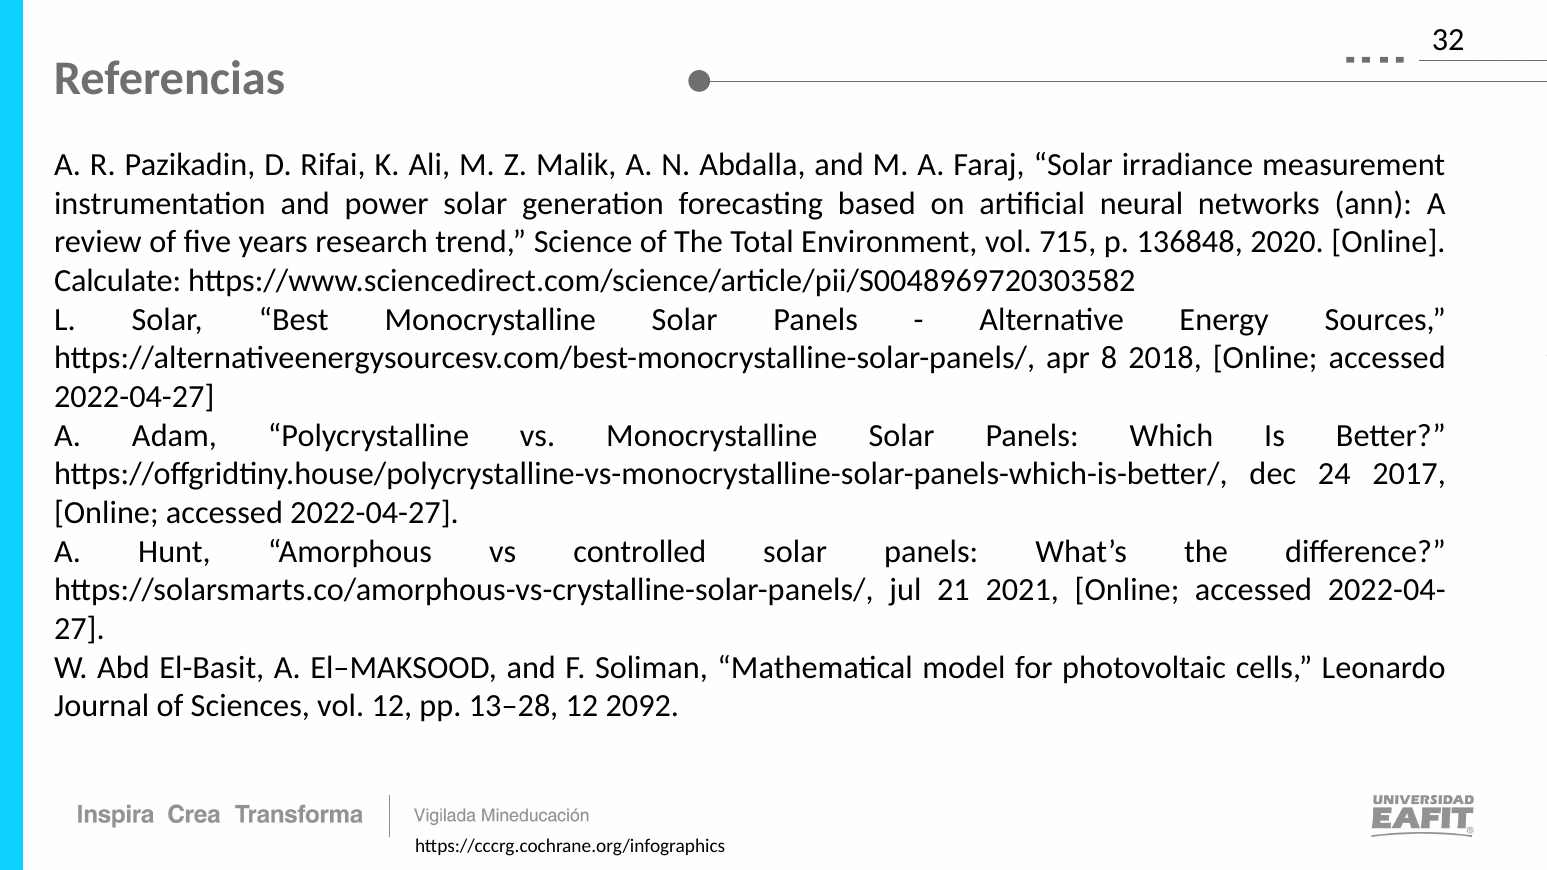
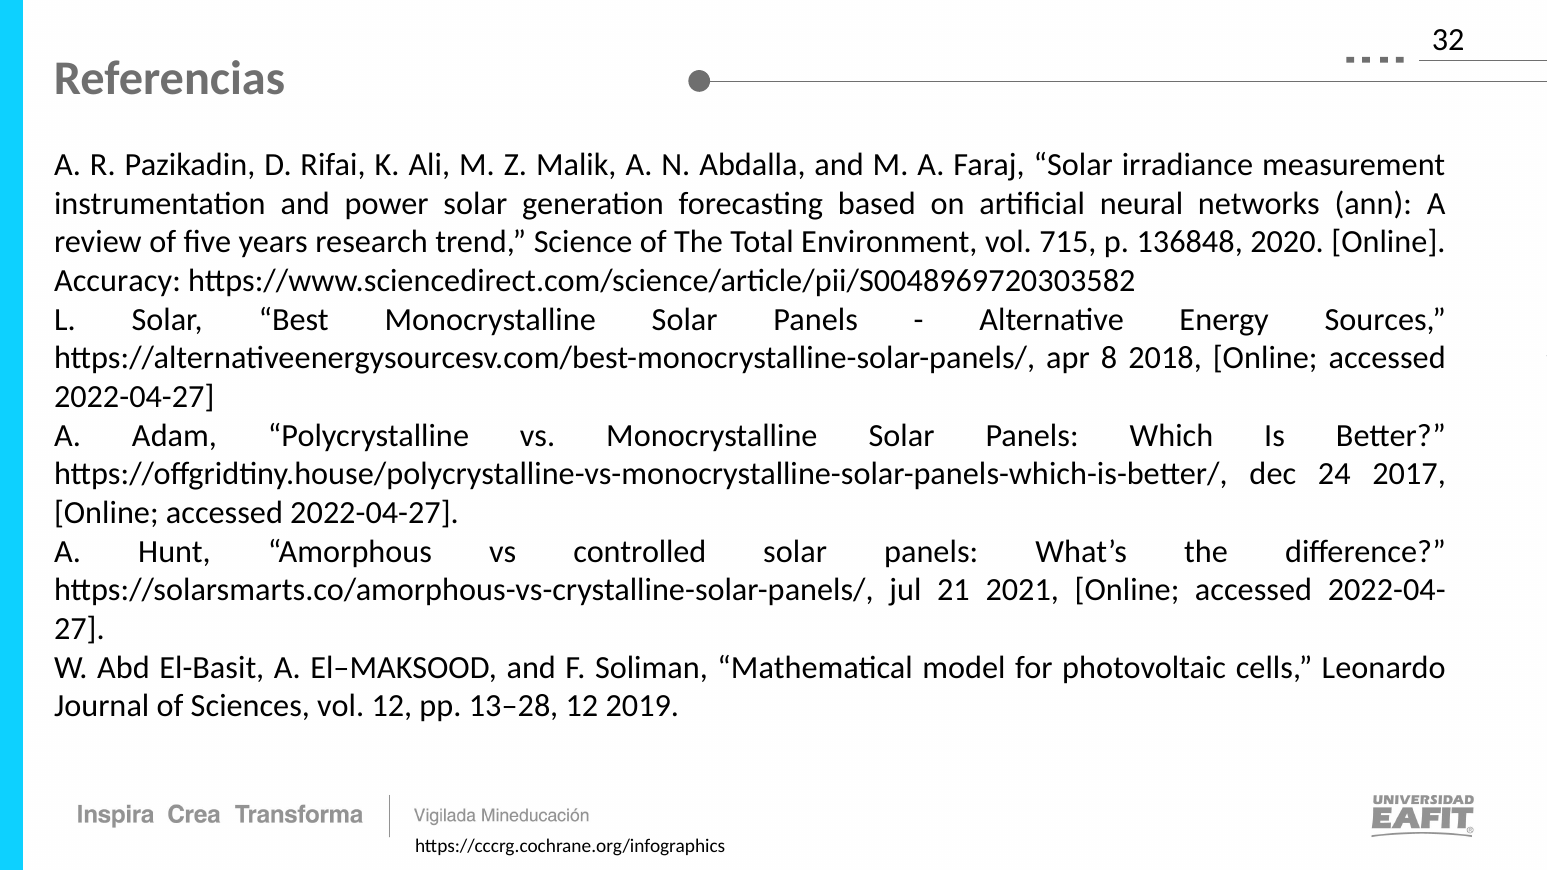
Calculate: Calculate -> Accuracy
2092: 2092 -> 2019
